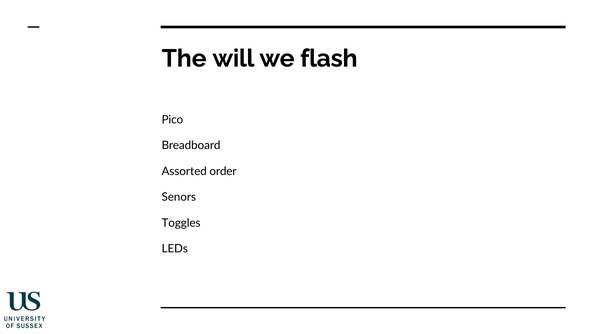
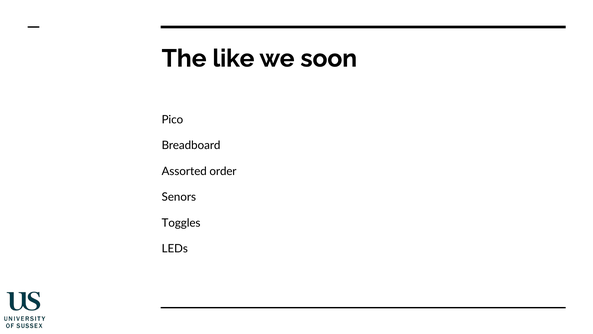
will: will -> like
flash: flash -> soon
